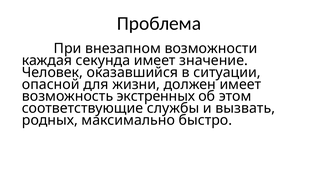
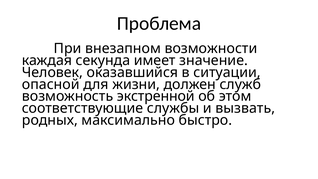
должен имеет: имеет -> служб
экстренных: экстренных -> экстренной
